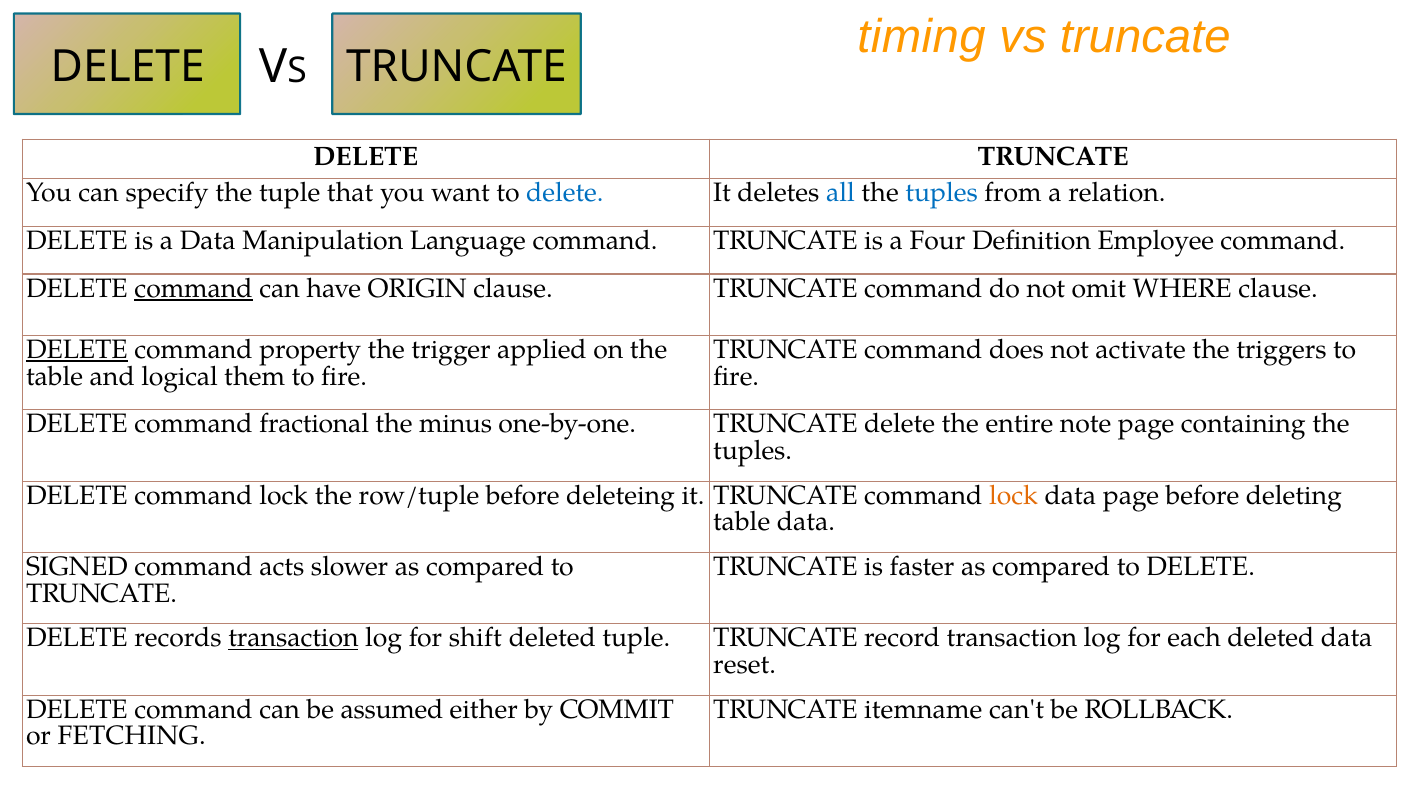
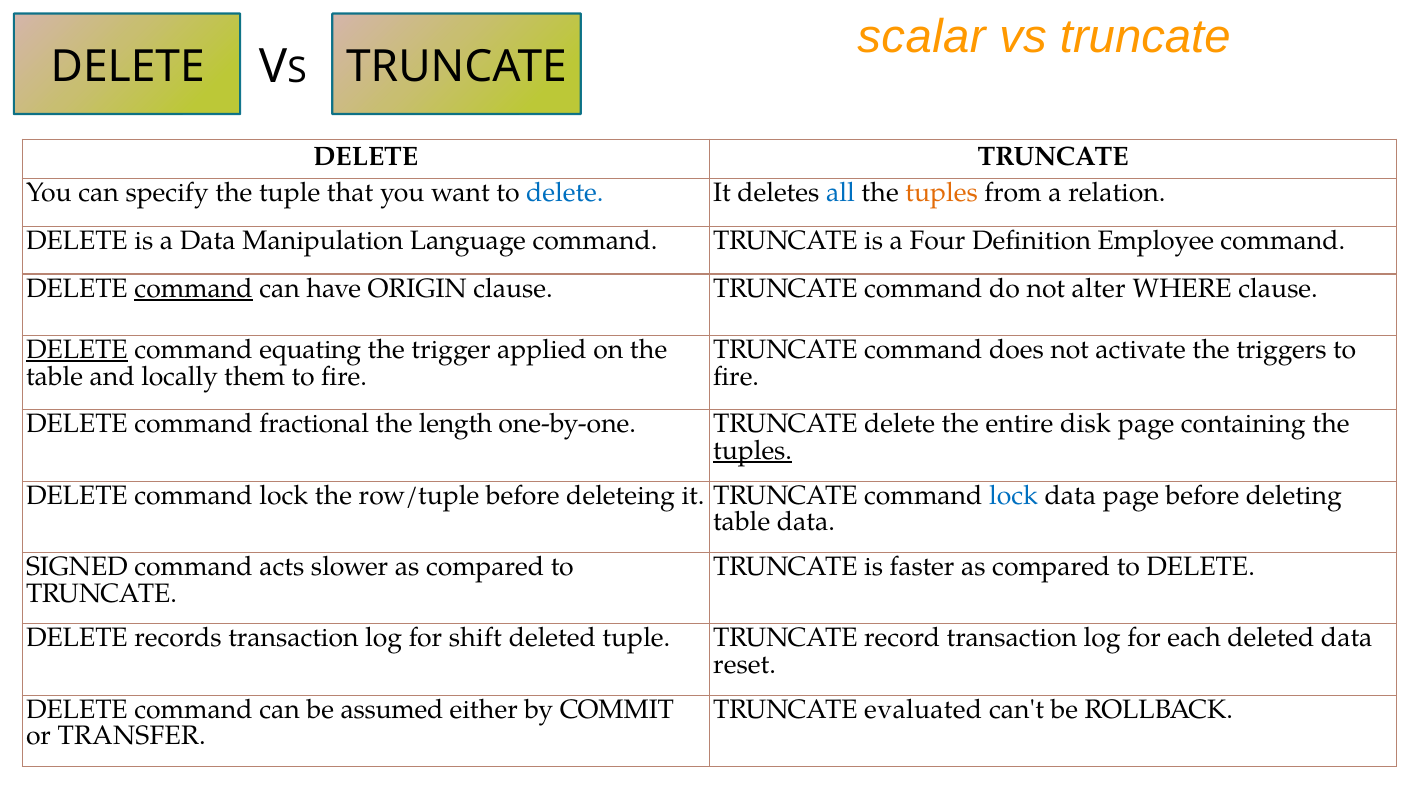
timing: timing -> scalar
tuples at (942, 193) colour: blue -> orange
omit: omit -> alter
property: property -> equating
logical: logical -> locally
minus: minus -> length
note: note -> disk
tuples at (753, 451) underline: none -> present
lock at (1014, 496) colour: orange -> blue
transaction at (293, 638) underline: present -> none
itemname: itemname -> evaluated
FETCHING: FETCHING -> TRANSFER
